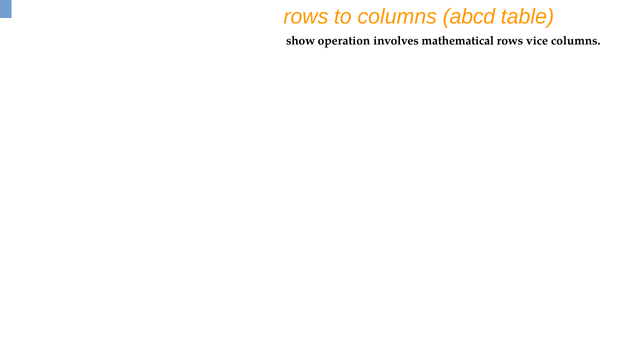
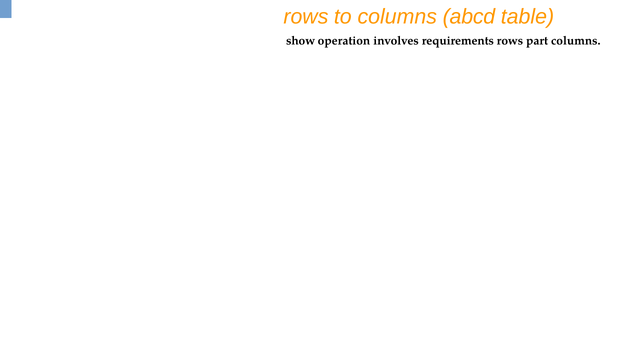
mathematical: mathematical -> requirements
vice: vice -> part
